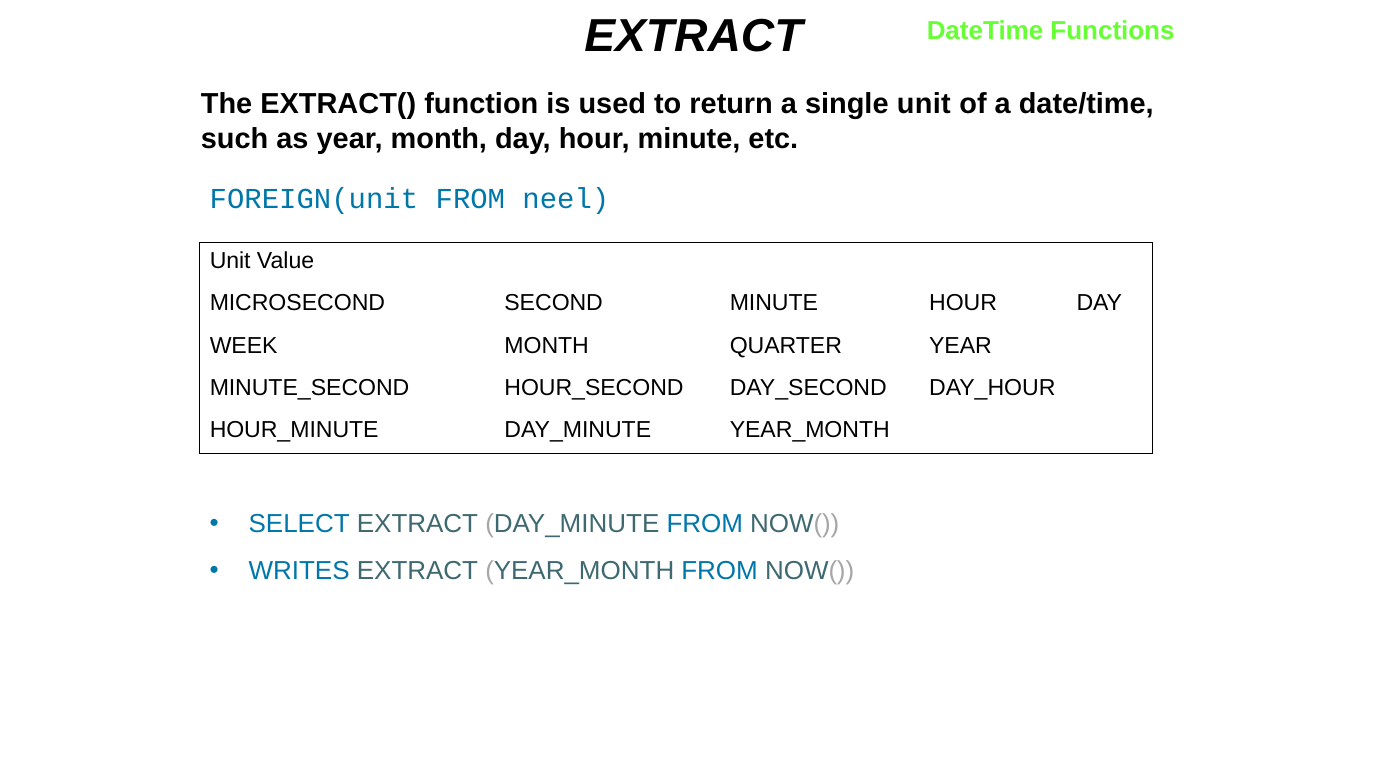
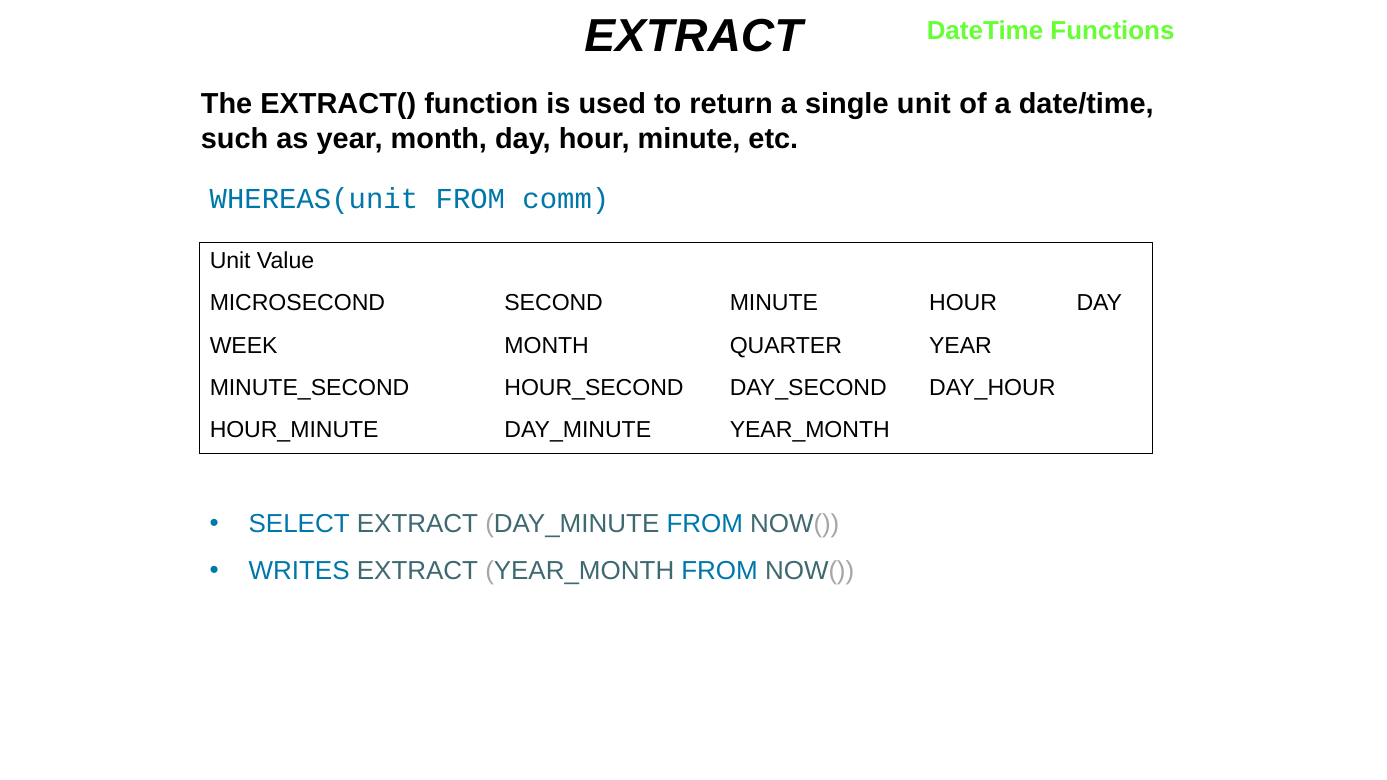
FOREIGN(unit: FOREIGN(unit -> WHEREAS(unit
neel: neel -> comm
